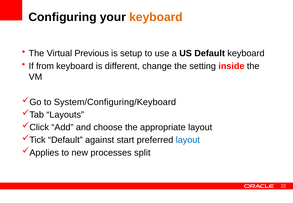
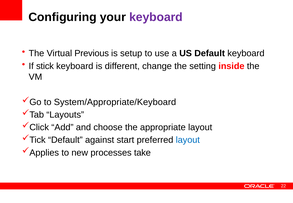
keyboard at (156, 17) colour: orange -> purple
from: from -> stick
System/Configuring/Keyboard: System/Configuring/Keyboard -> System/Appropriate/Keyboard
split: split -> take
